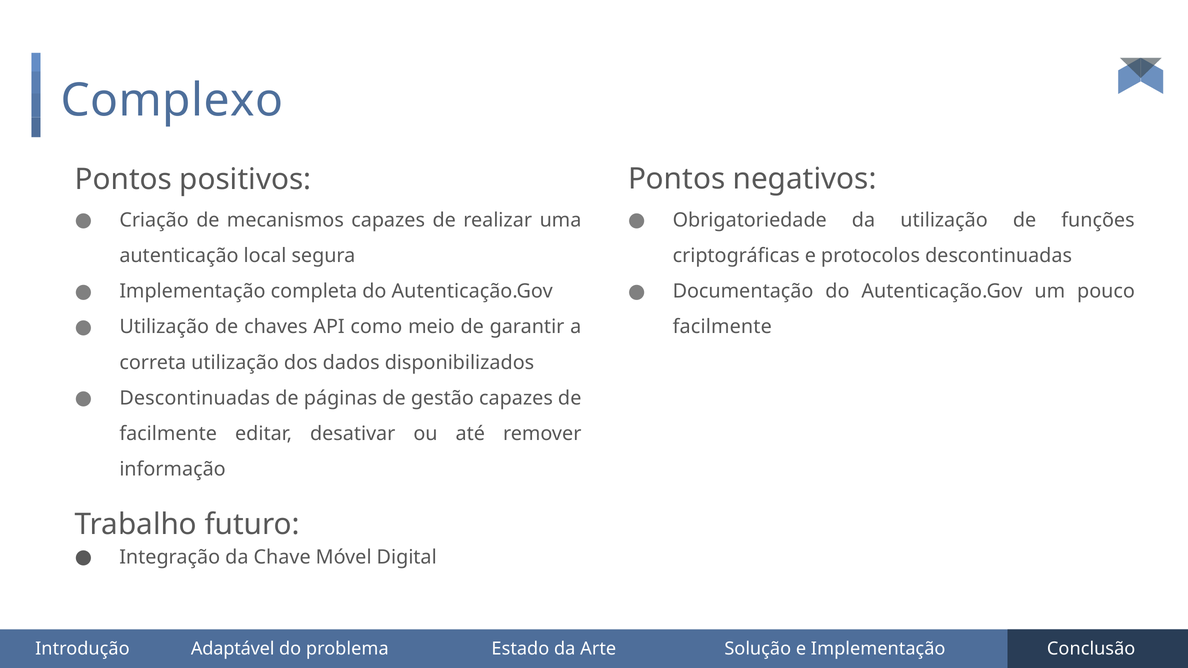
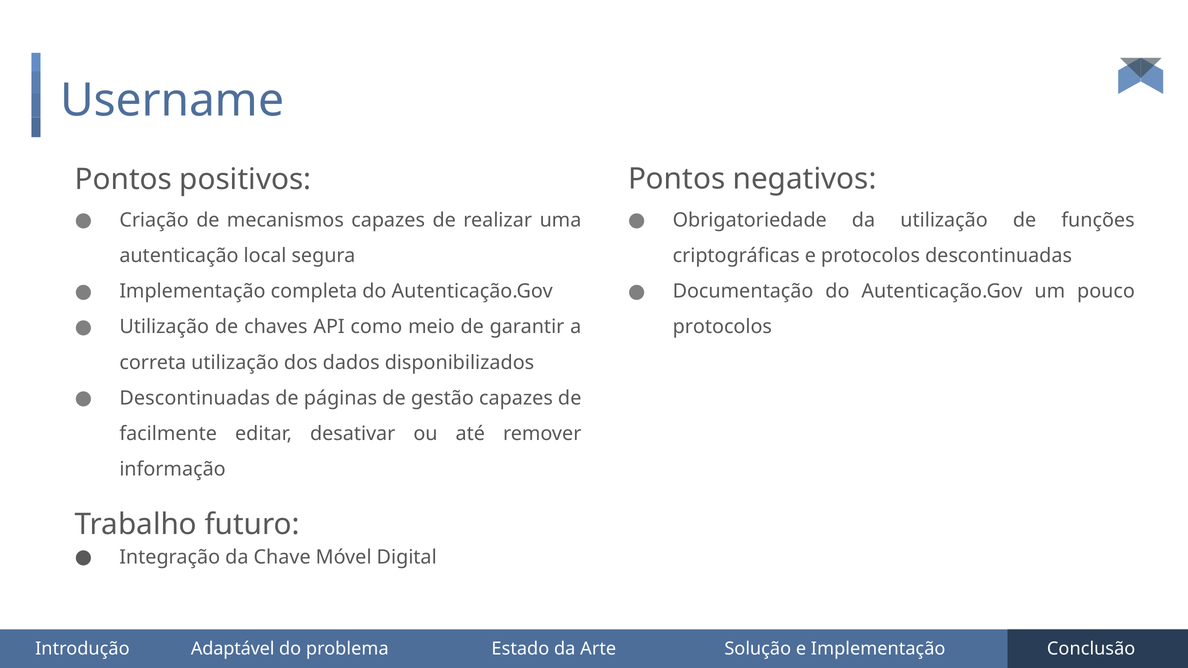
Complexo: Complexo -> Username
facilmente at (722, 327): facilmente -> protocolos
